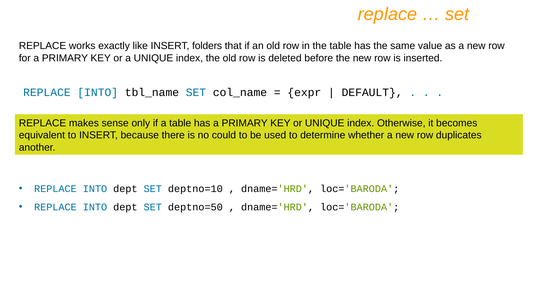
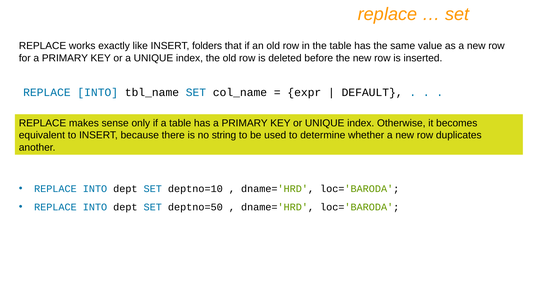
could: could -> string
